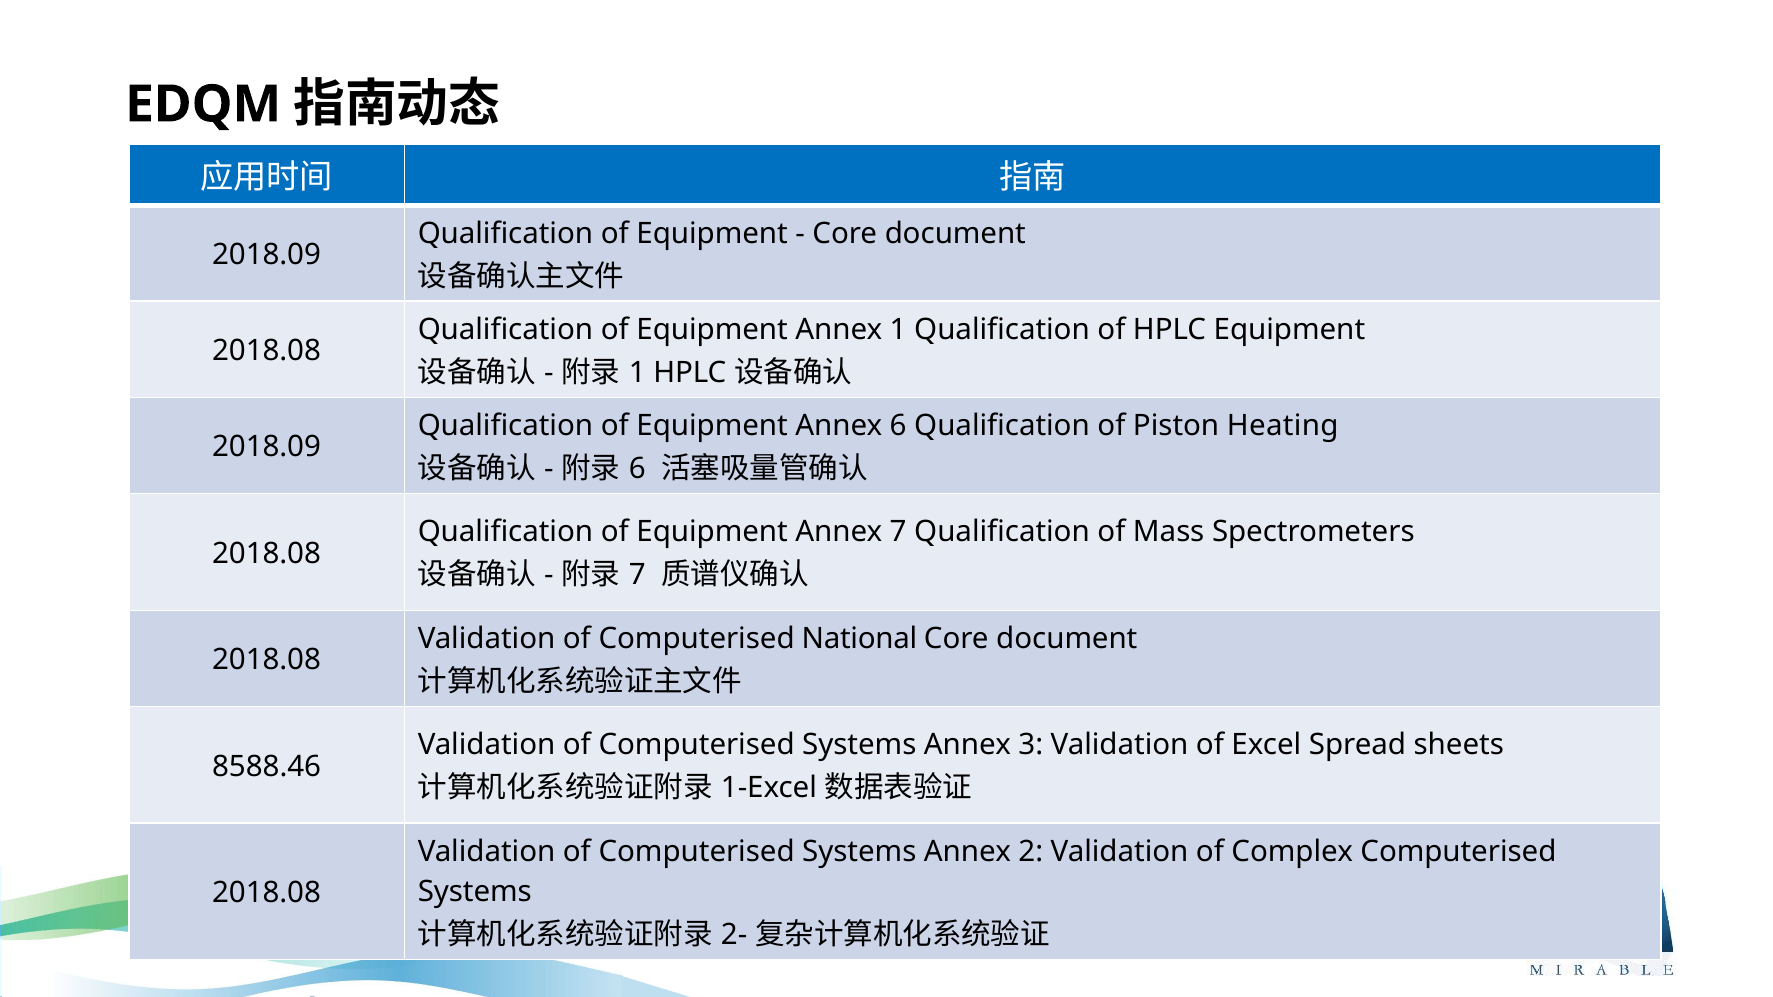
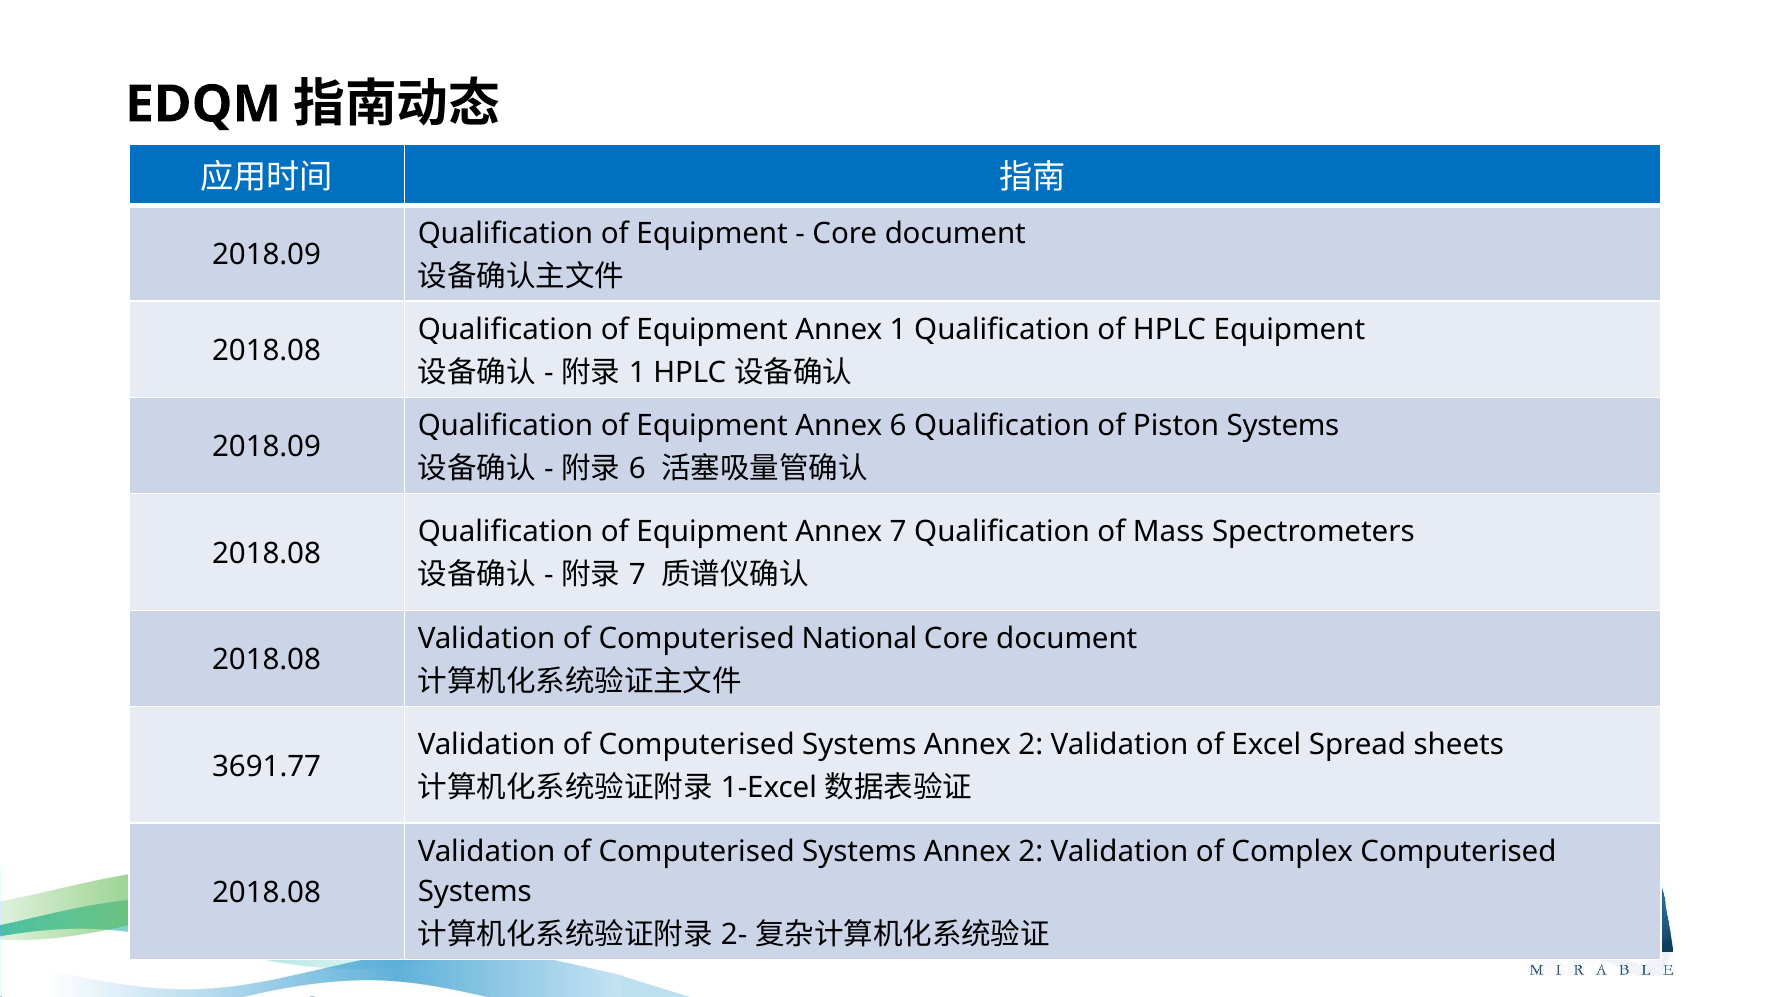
Piston Heating: Heating -> Systems
3 at (1031, 745): 3 -> 2
8588.46: 8588.46 -> 3691.77
